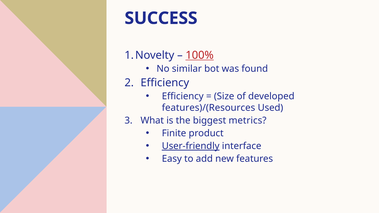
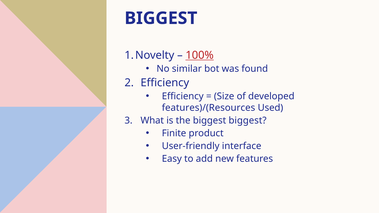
SUCCESS at (161, 18): SUCCESS -> BIGGEST
biggest metrics: metrics -> biggest
User-friendly underline: present -> none
